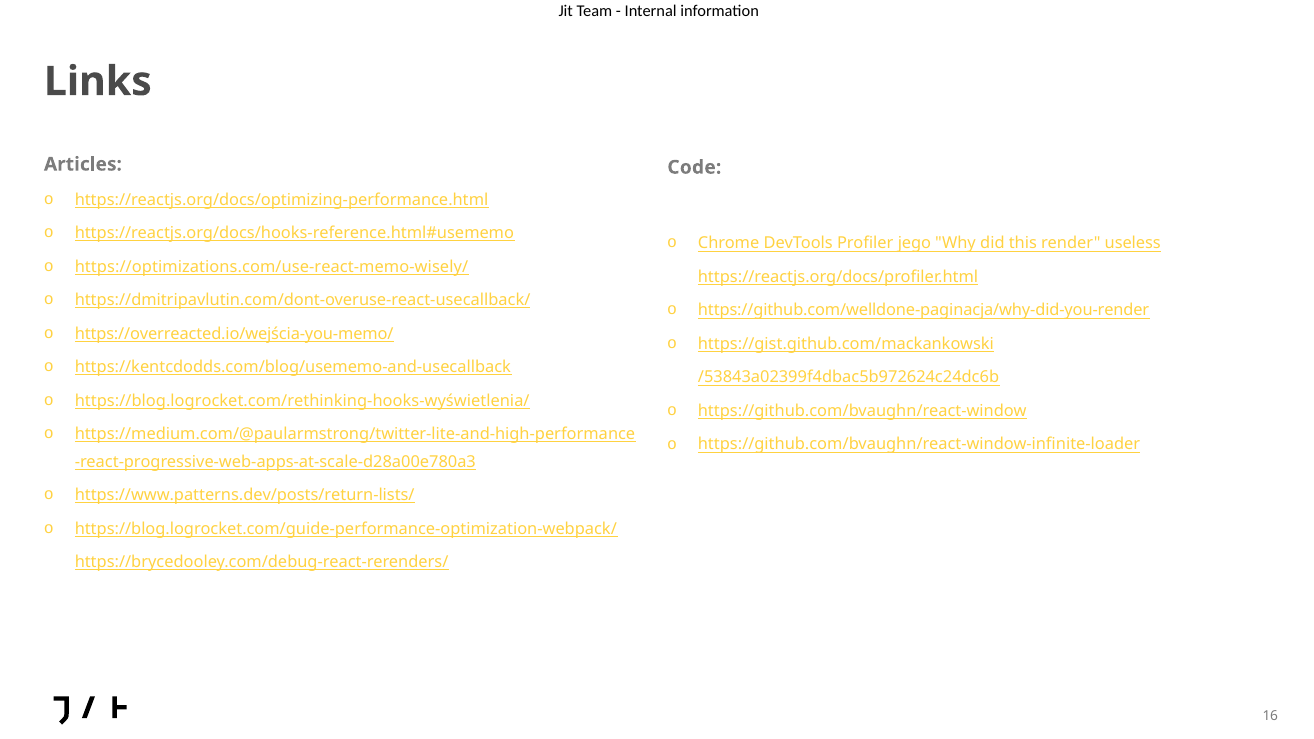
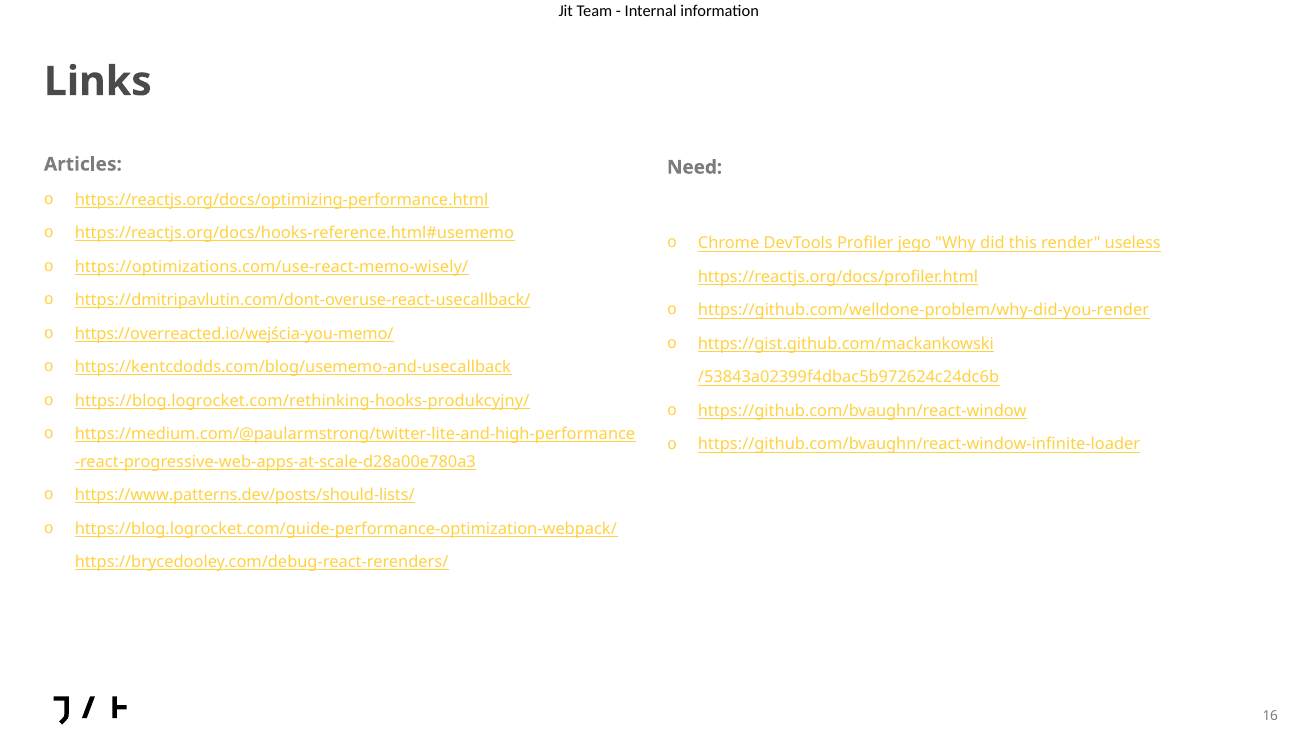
Code: Code -> Need
https://github.com/welldone-paginacja/why-did-you-render: https://github.com/welldone-paginacja/why-did-you-render -> https://github.com/welldone-problem/why-did-you-render
https://blog.logrocket.com/rethinking-hooks-wyświetlenia/: https://blog.logrocket.com/rethinking-hooks-wyświetlenia/ -> https://blog.logrocket.com/rethinking-hooks-produkcyjny/
https://www.patterns.dev/posts/return-lists/: https://www.patterns.dev/posts/return-lists/ -> https://www.patterns.dev/posts/should-lists/
